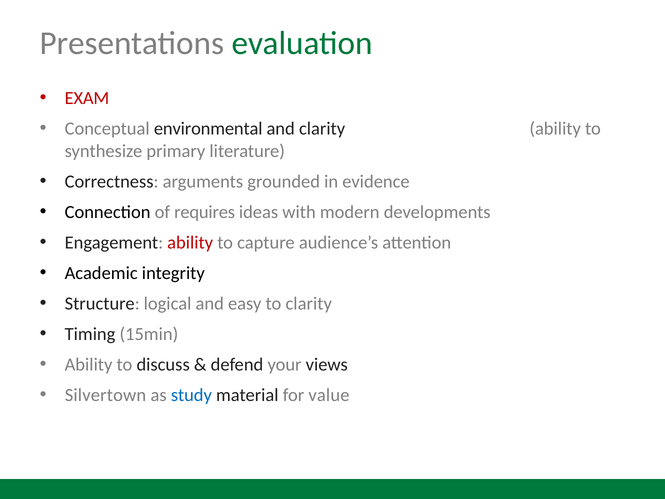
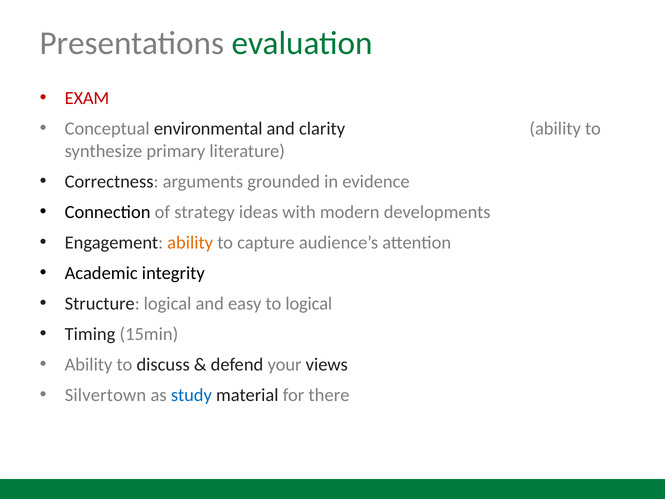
requires: requires -> strategy
ability at (190, 242) colour: red -> orange
to clarity: clarity -> logical
value: value -> there
